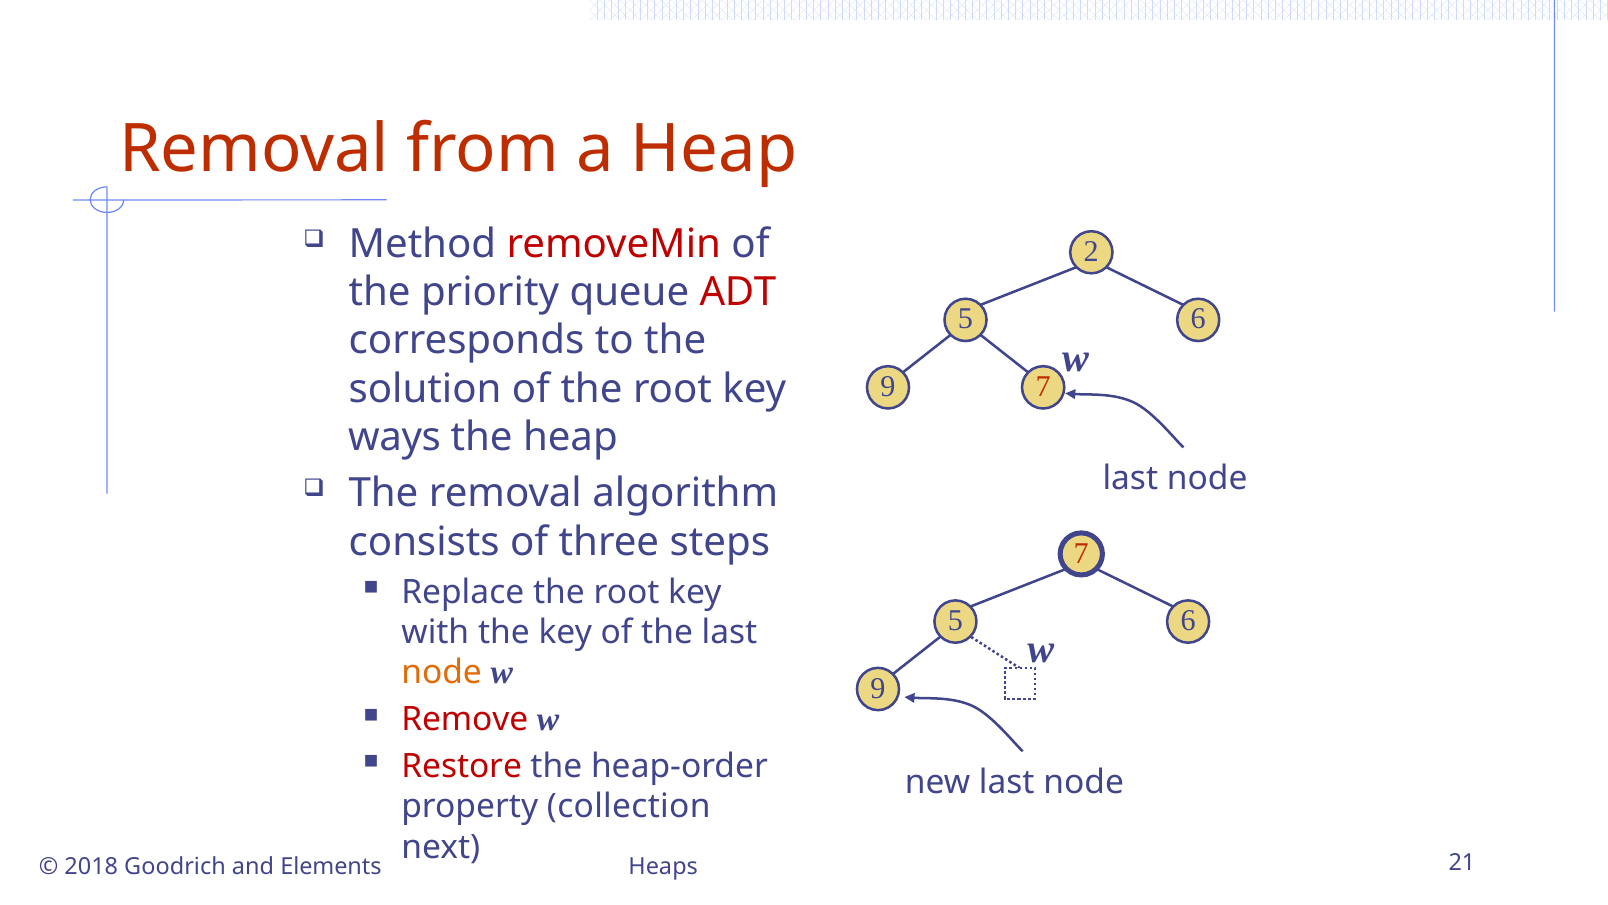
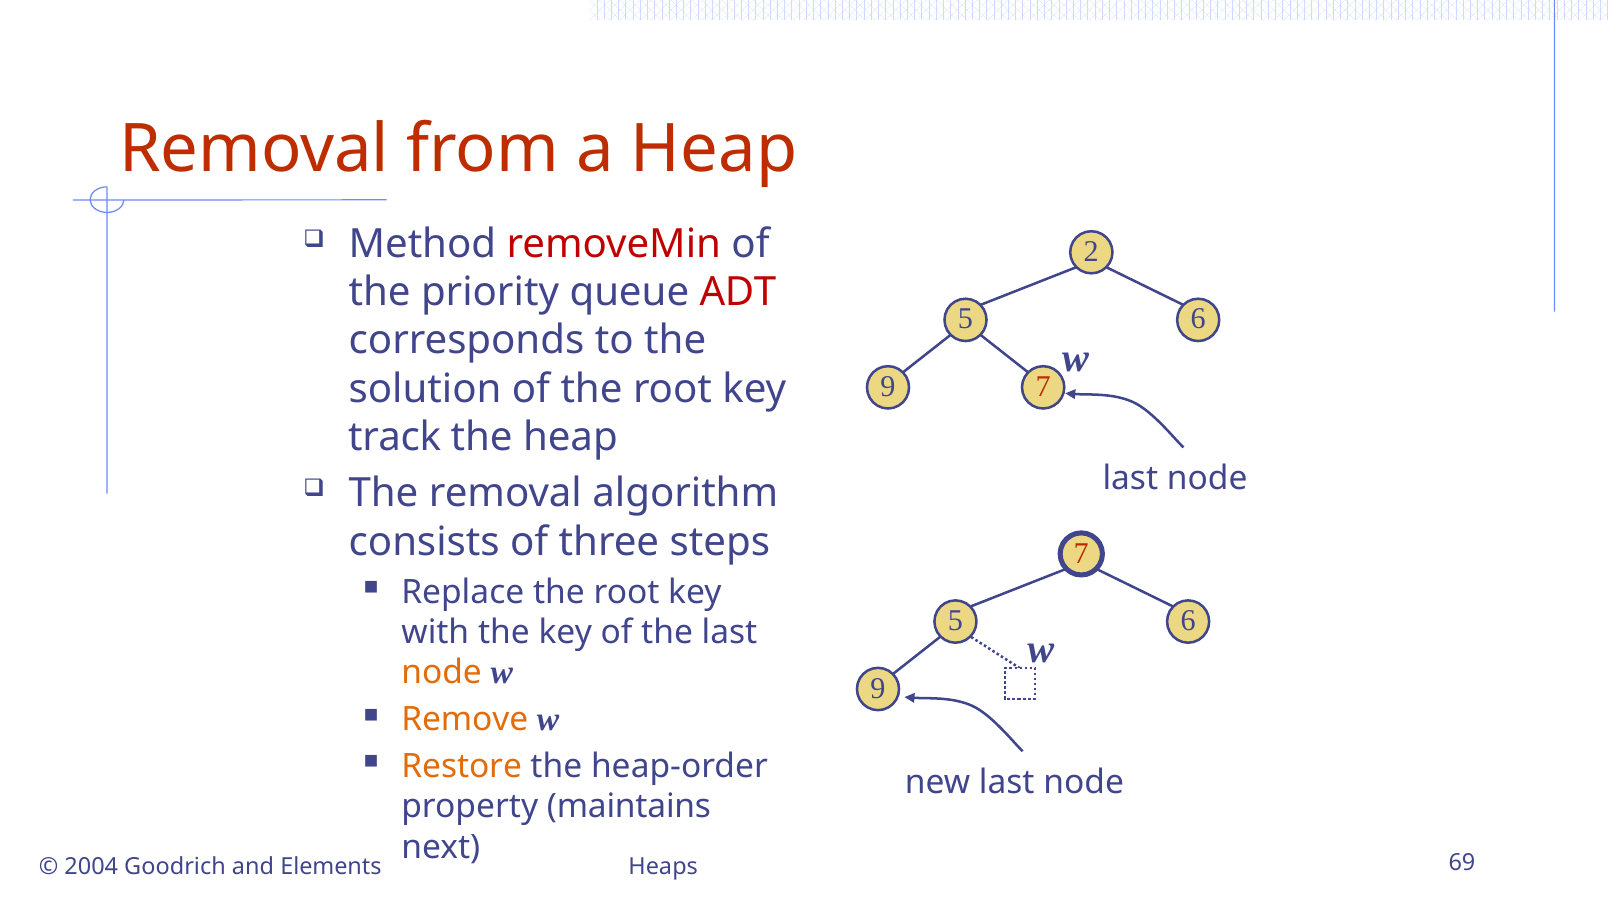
ways: ways -> track
Remove colour: red -> orange
Restore colour: red -> orange
collection: collection -> maintains
2018: 2018 -> 2004
21: 21 -> 69
